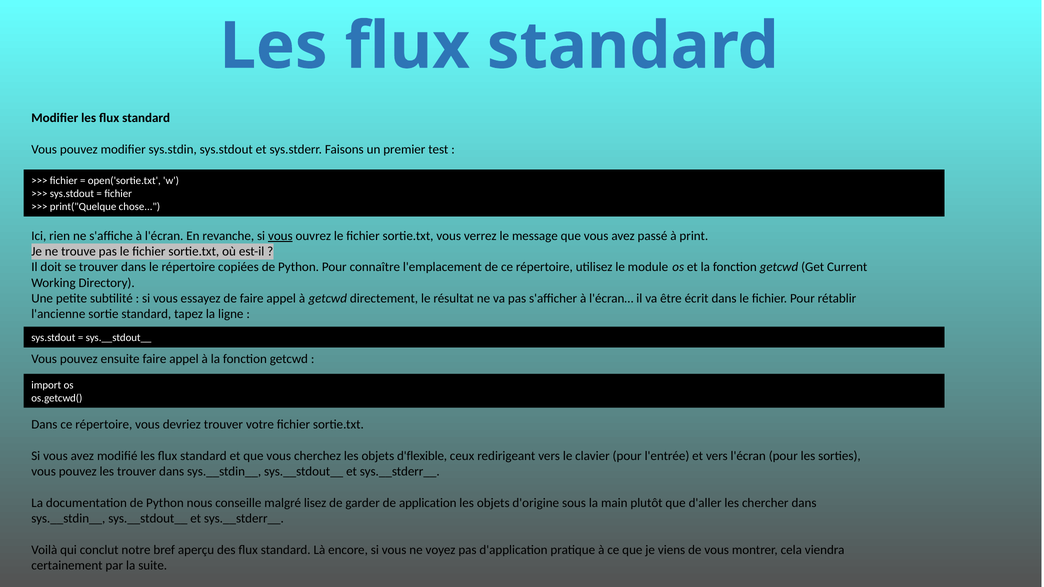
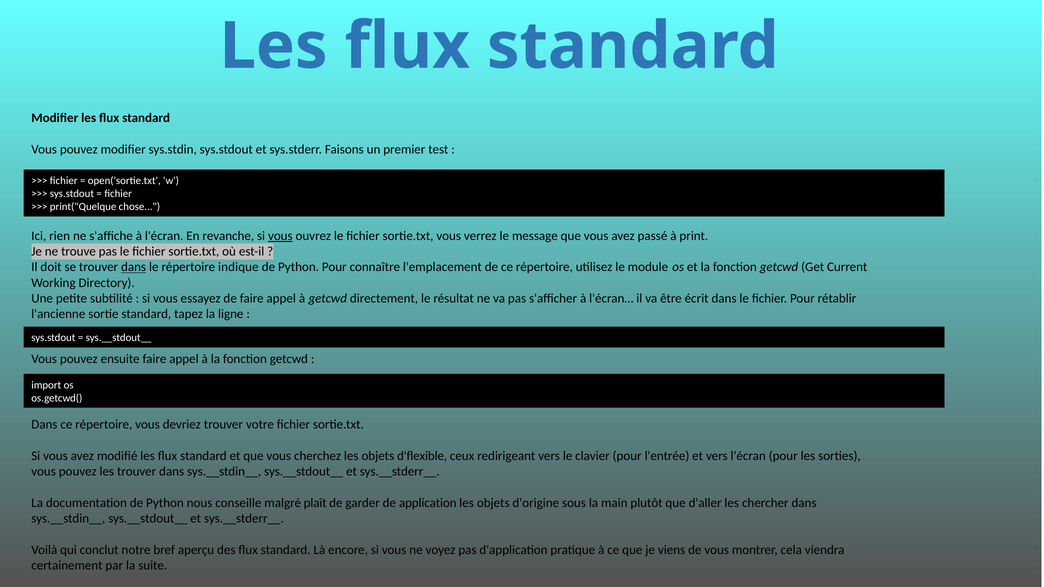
dans at (134, 267) underline: none -> present
copiées: copiées -> indique
lisez: lisez -> plaît
